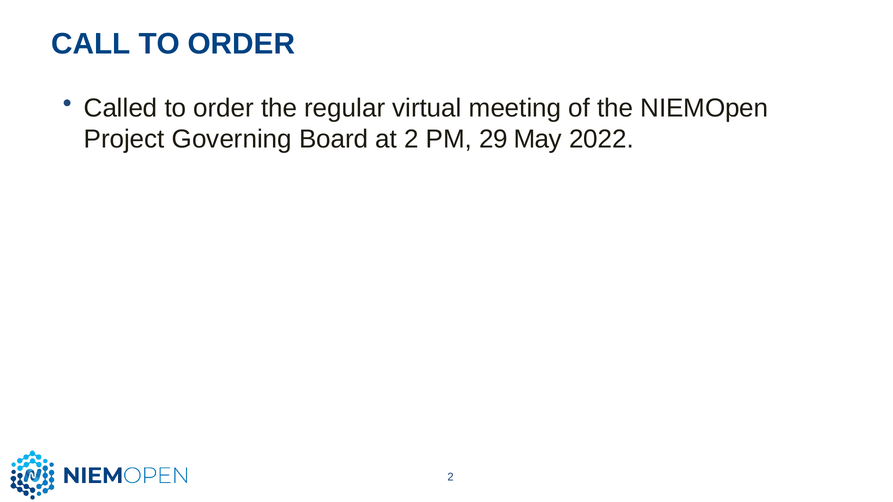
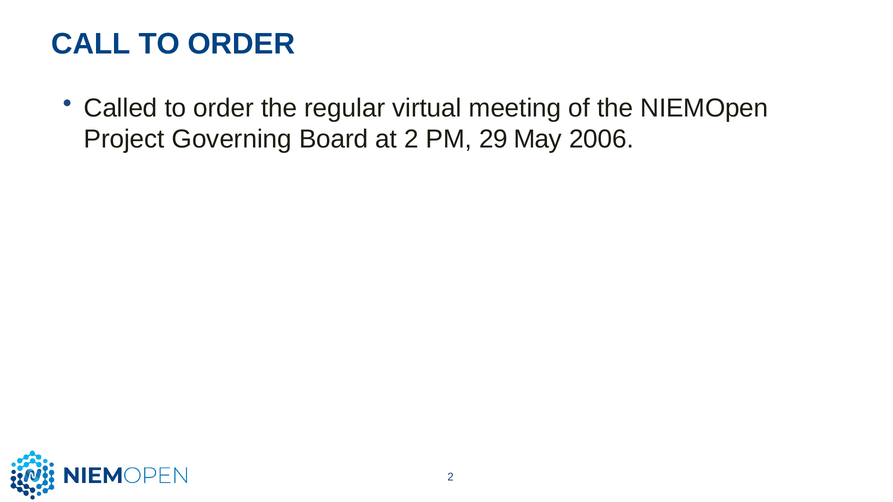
2022: 2022 -> 2006
